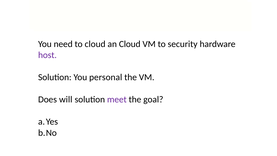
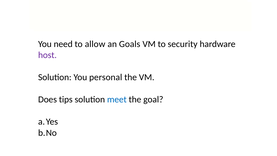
to cloud: cloud -> allow
an Cloud: Cloud -> Goals
will: will -> tips
meet colour: purple -> blue
